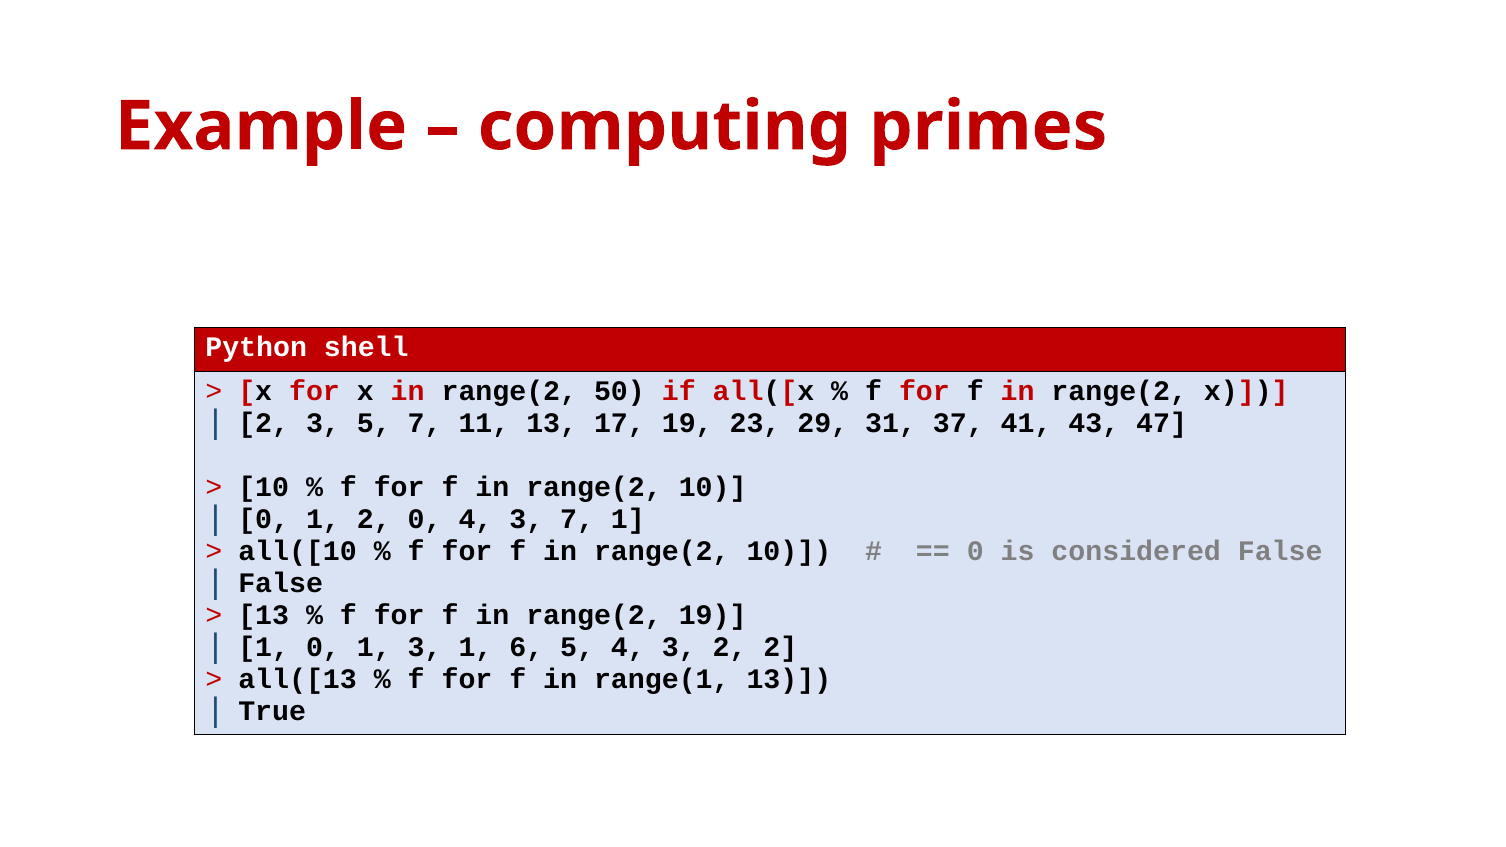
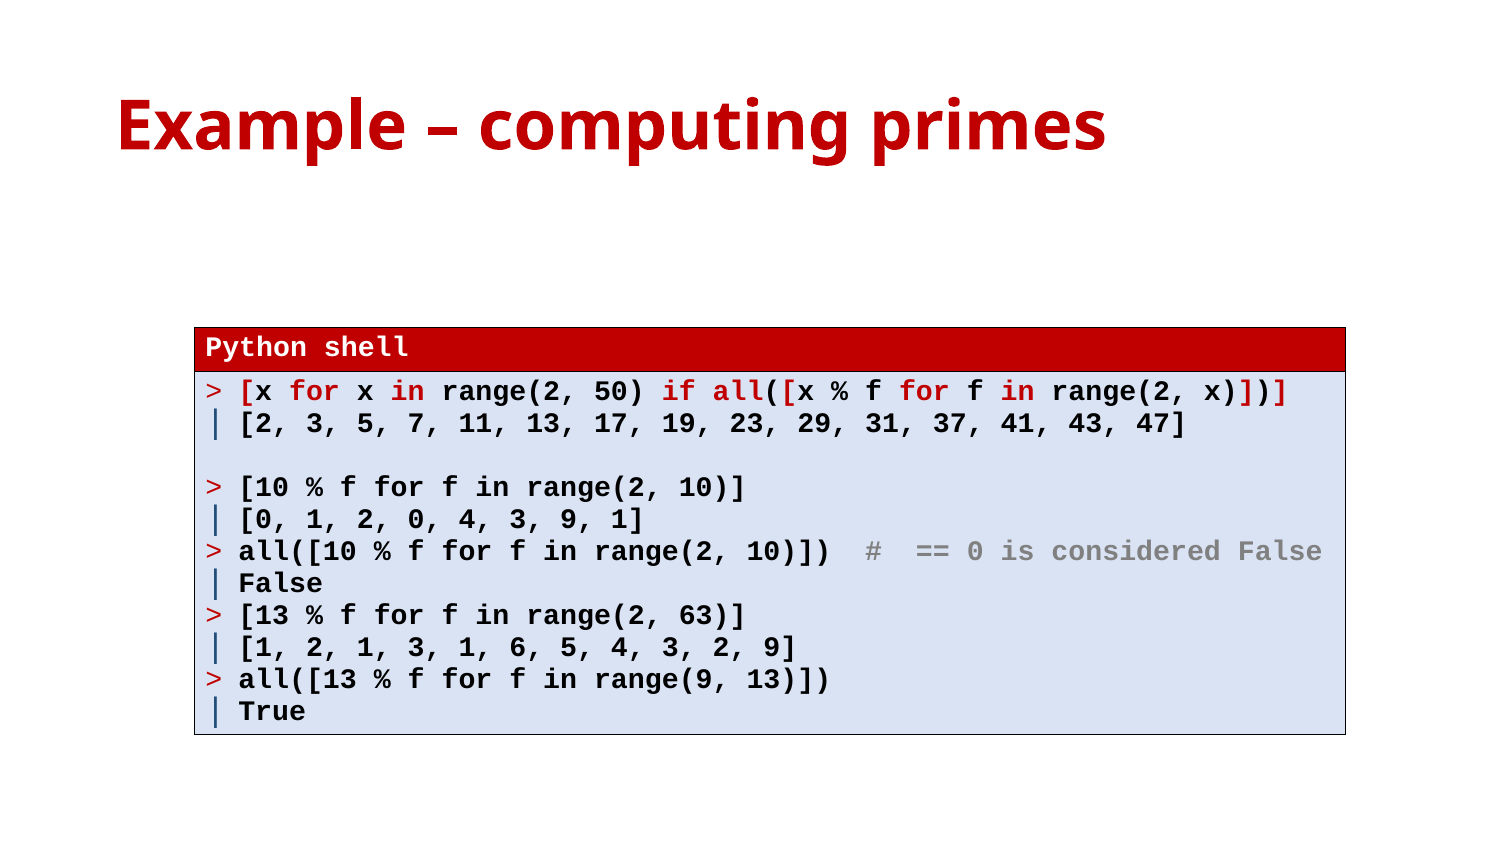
3 7: 7 -> 9
range(2 19: 19 -> 63
0 at (323, 647): 0 -> 2
2 2: 2 -> 9
range(1: range(1 -> range(9
